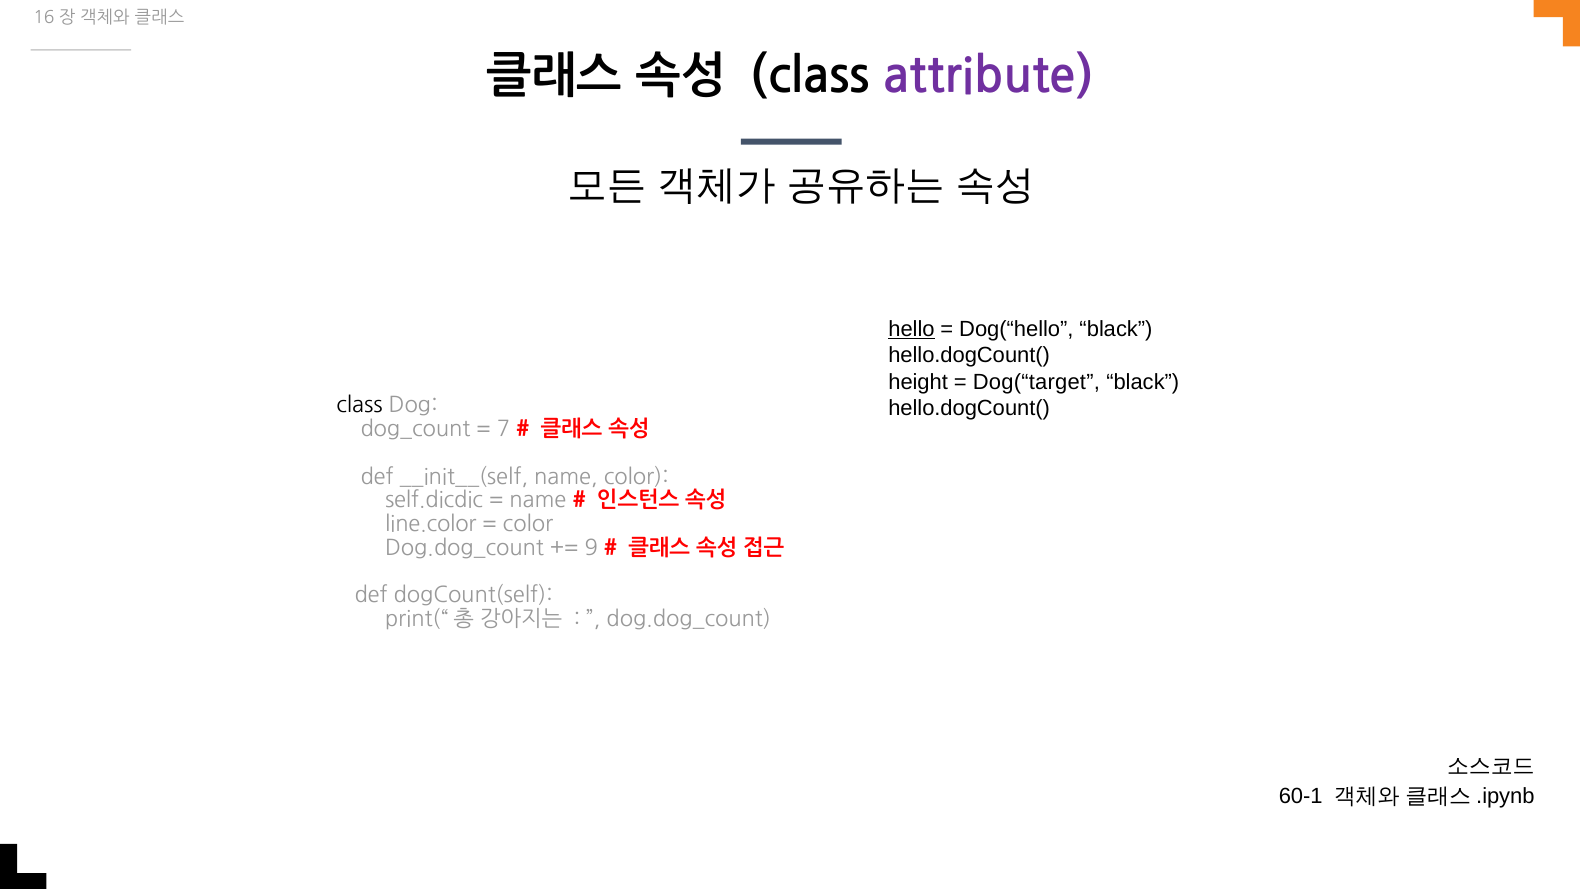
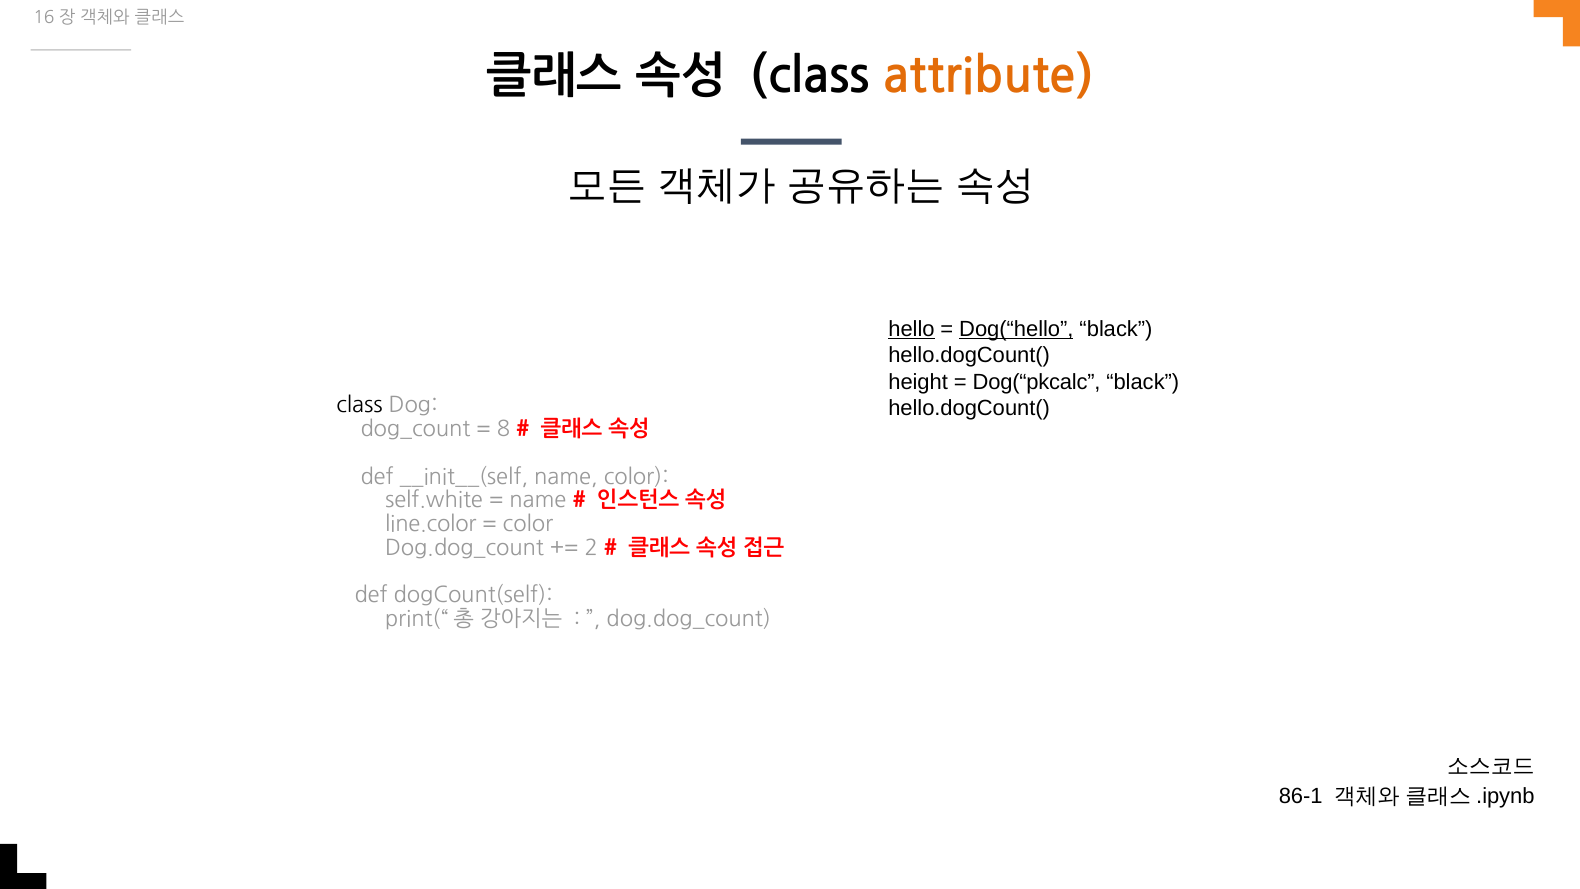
attribute colour: purple -> orange
Dog(“hello underline: none -> present
Dog(“target: Dog(“target -> Dog(“pkcalc
7: 7 -> 8
self.dicdic: self.dicdic -> self.white
9: 9 -> 2
60-1: 60-1 -> 86-1
